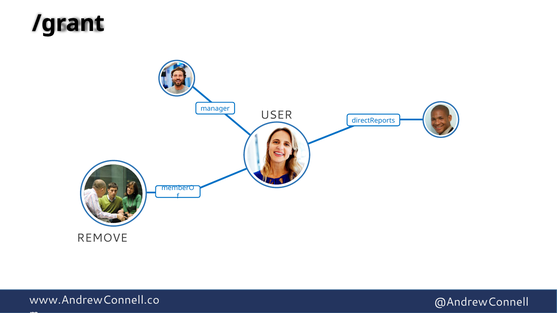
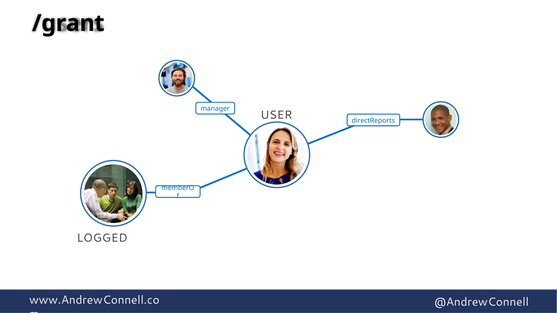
REMOVE: REMOVE -> LOGGED
